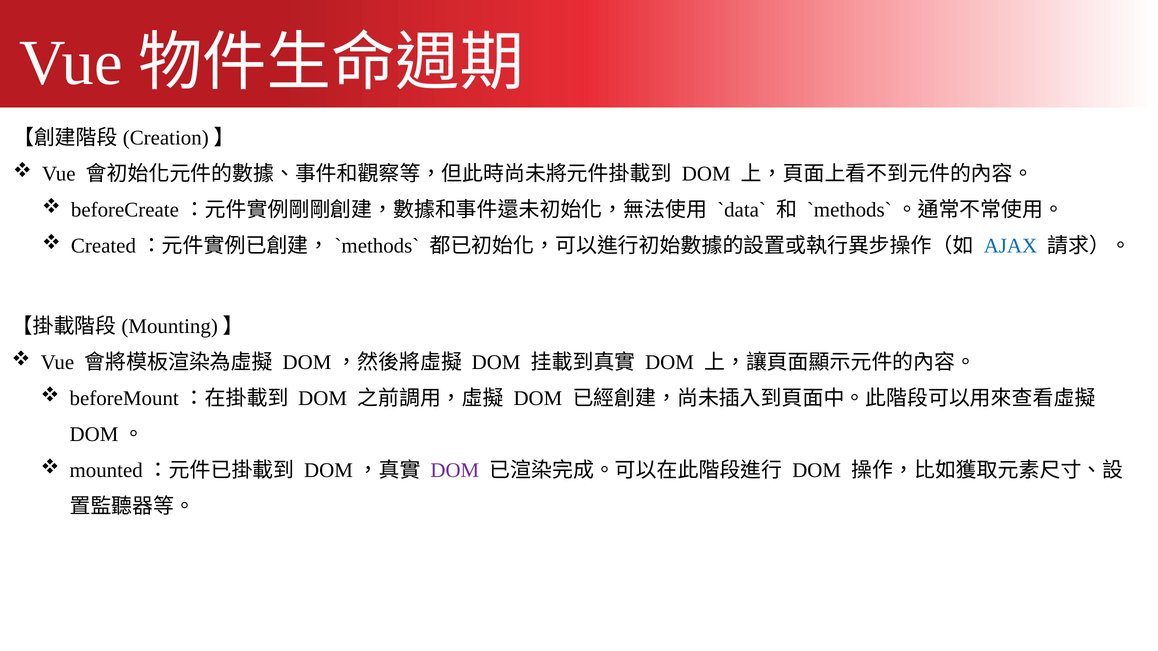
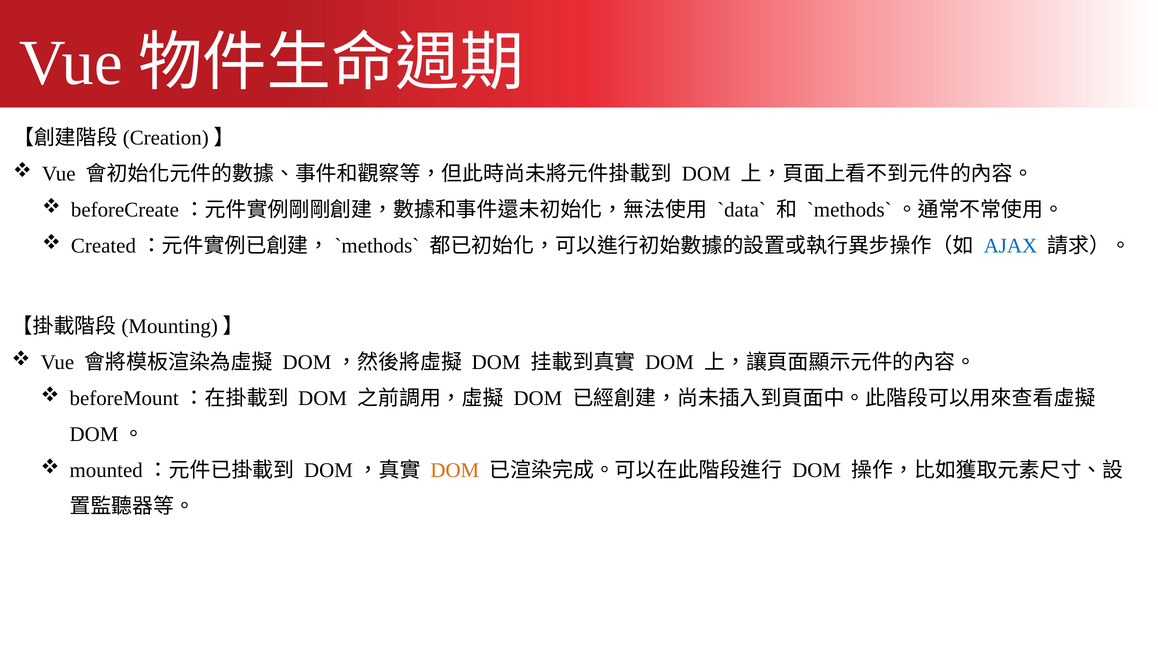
DOM at (455, 471) colour: purple -> orange
